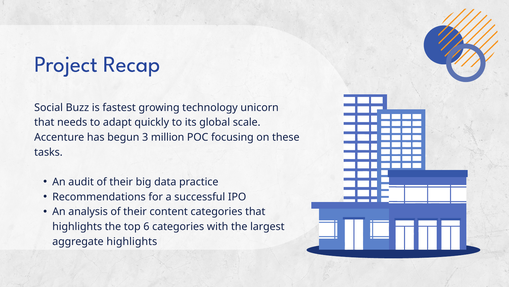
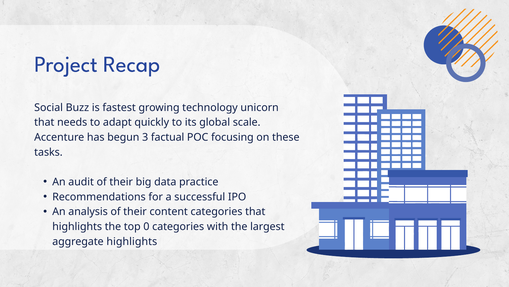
million: million -> factual
6: 6 -> 0
